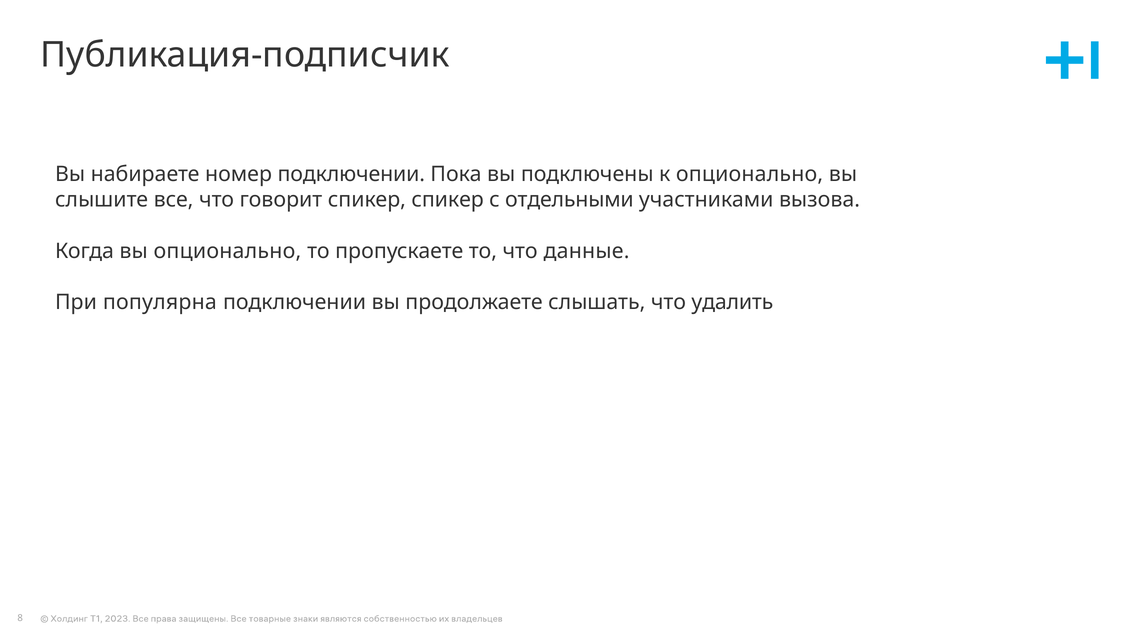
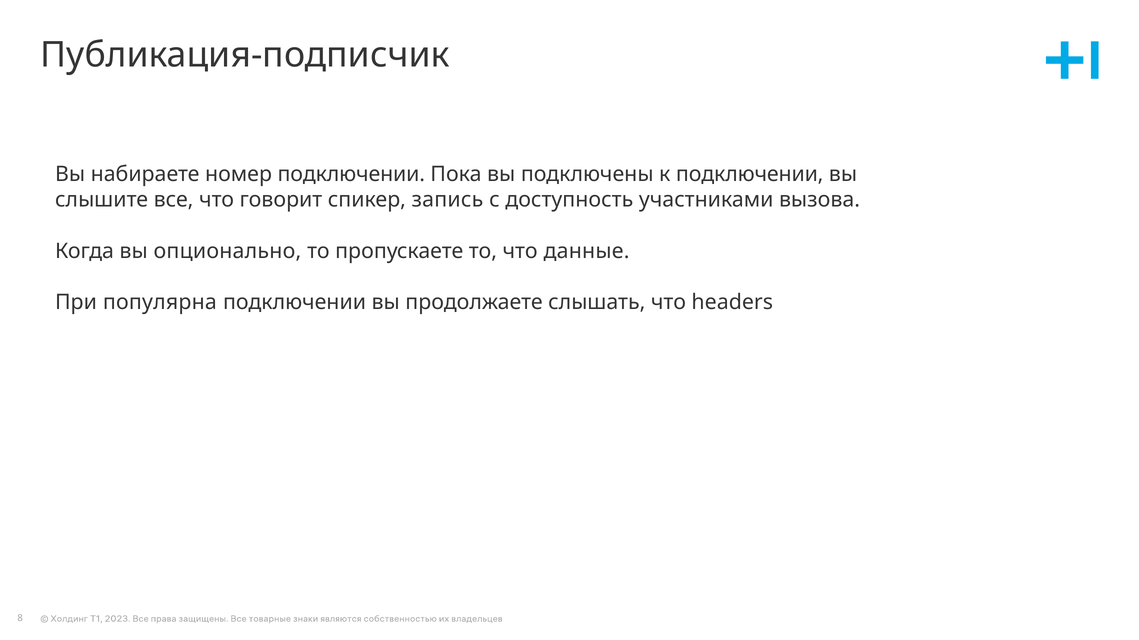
к опционально: опционально -> подключении
спикер спикер: спикер -> запись
отдельными: отдельными -> доступность
удалить: удалить -> headers
